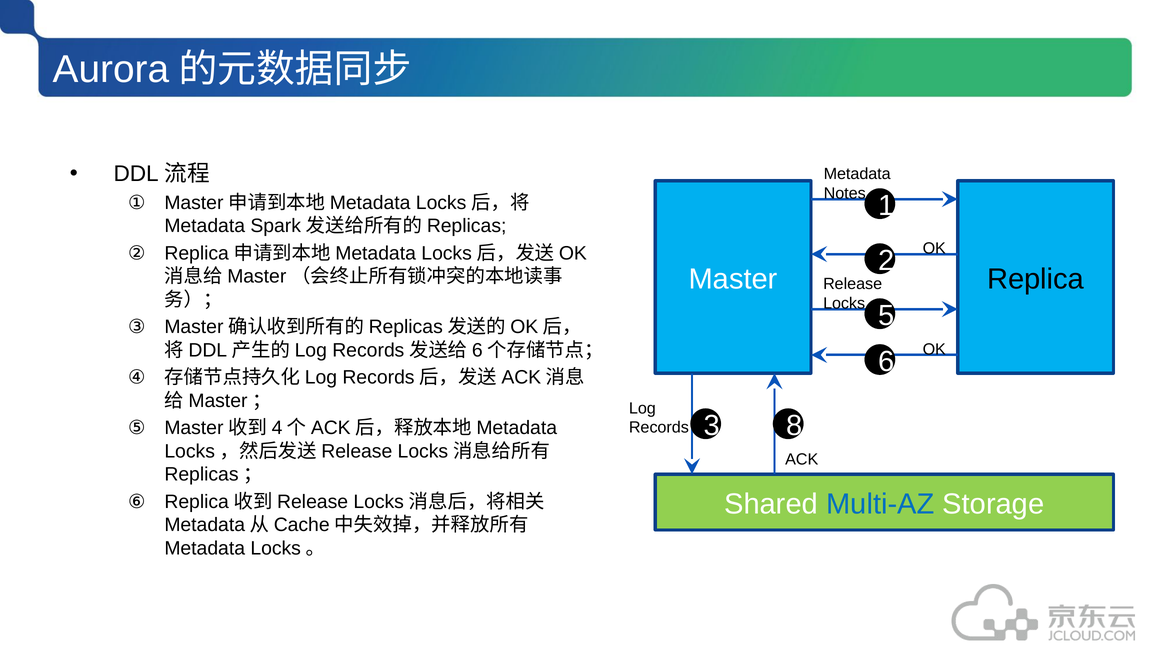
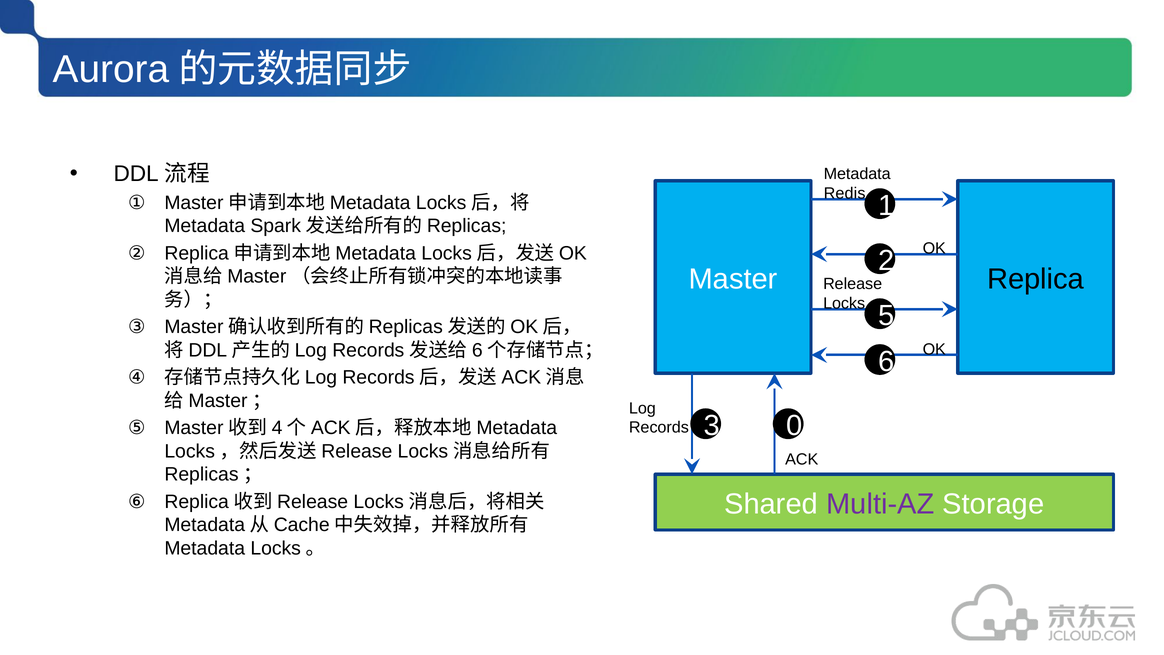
Notes: Notes -> Redis
8: 8 -> 0
Multi-AZ colour: blue -> purple
